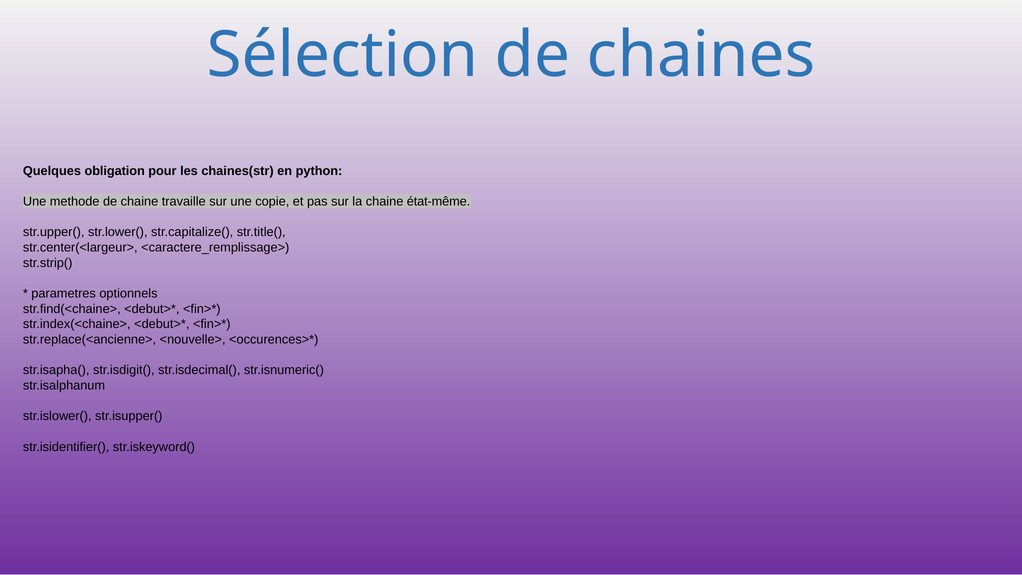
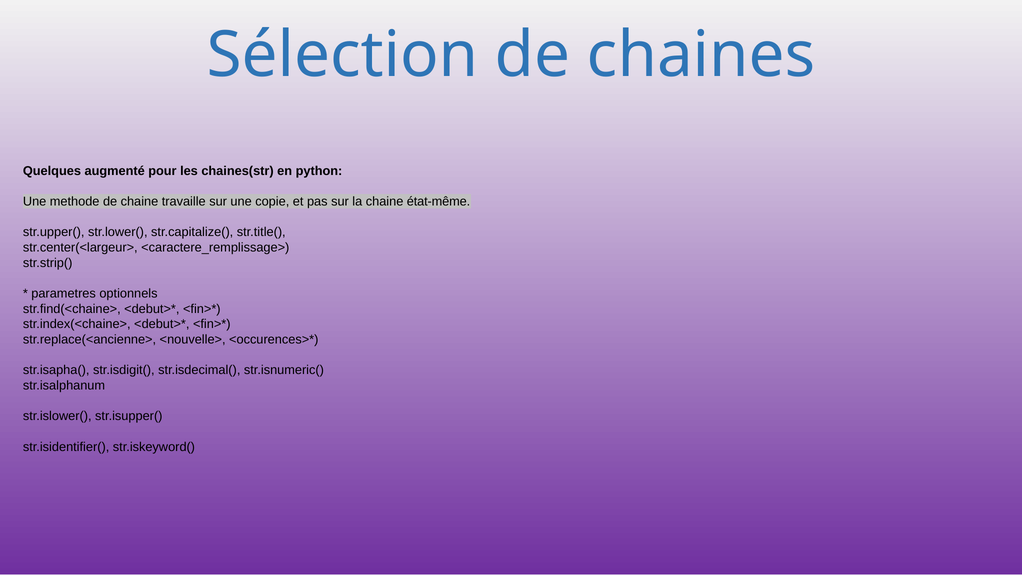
obligation: obligation -> augmenté
